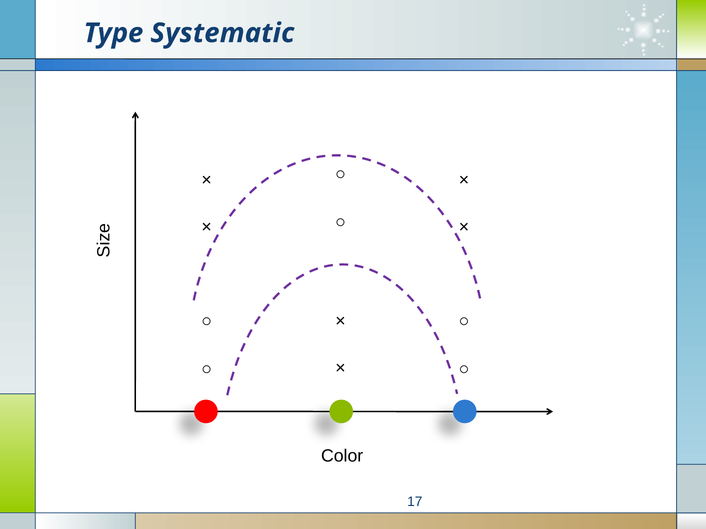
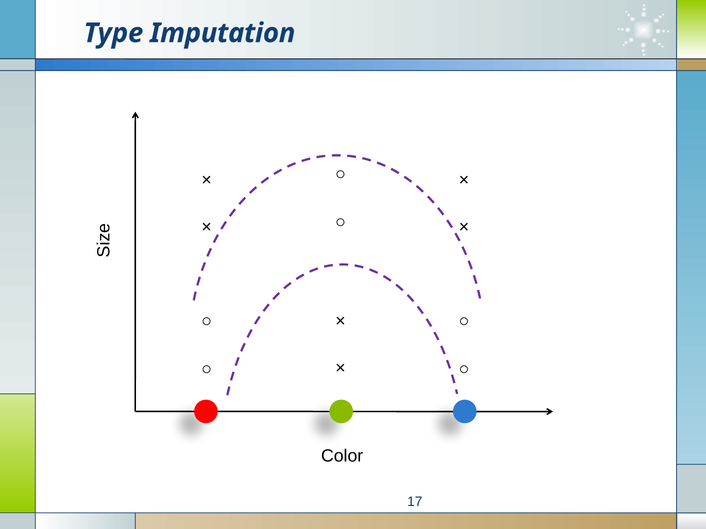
Systematic: Systematic -> Imputation
